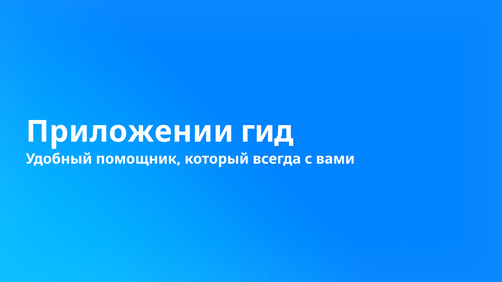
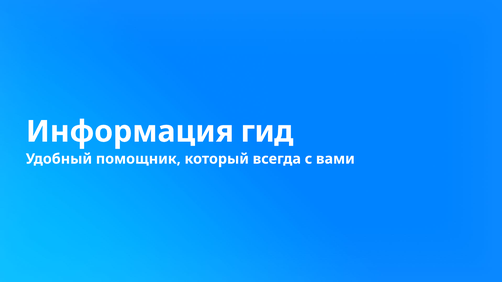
Приложении: Приложении -> Информация
